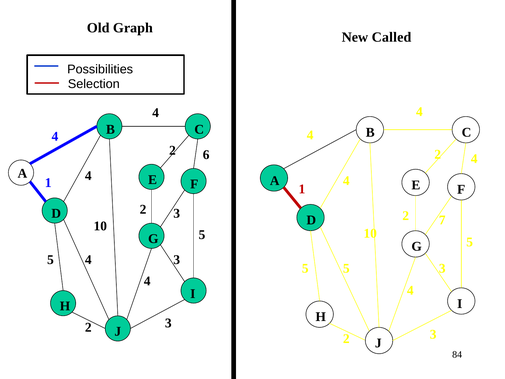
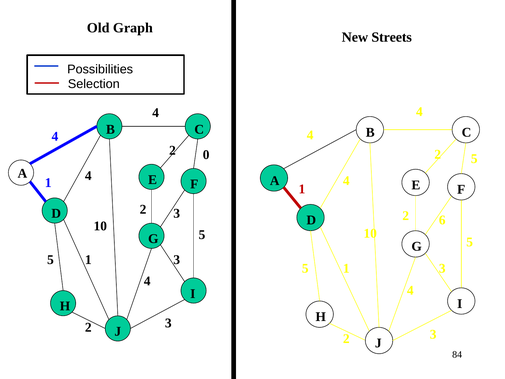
Called: Called -> Streets
6: 6 -> 0
4 at (474, 159): 4 -> 5
7: 7 -> 6
4 at (88, 260): 4 -> 1
5 at (346, 268): 5 -> 1
